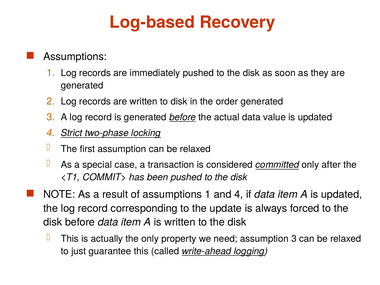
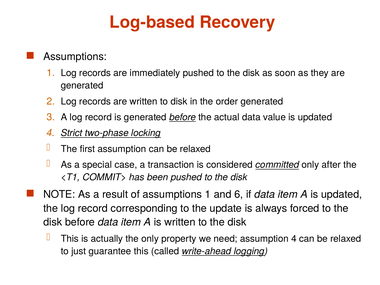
and 4: 4 -> 6
assumption 3: 3 -> 4
